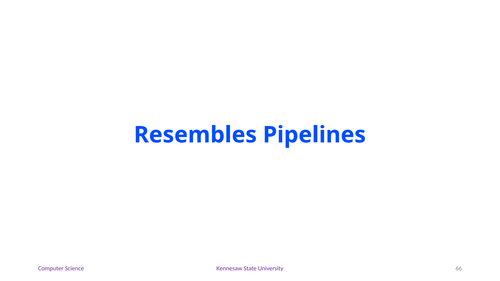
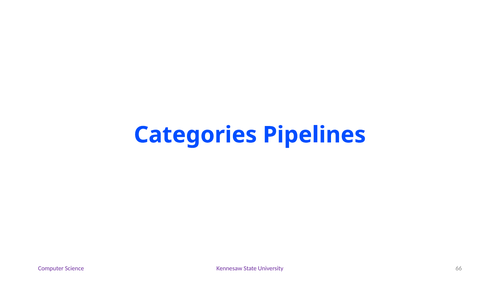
Resembles: Resembles -> Categories
